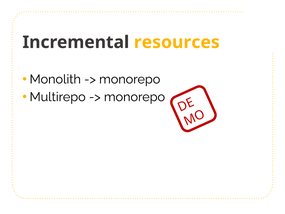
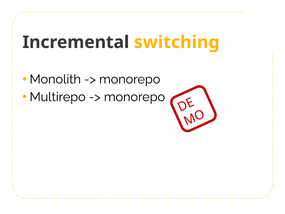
resources: resources -> switching
